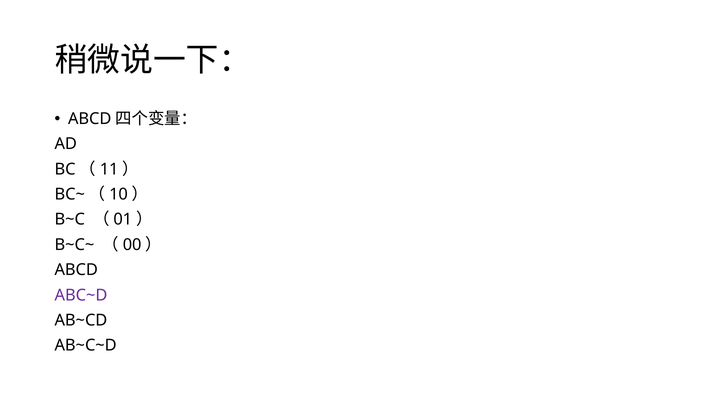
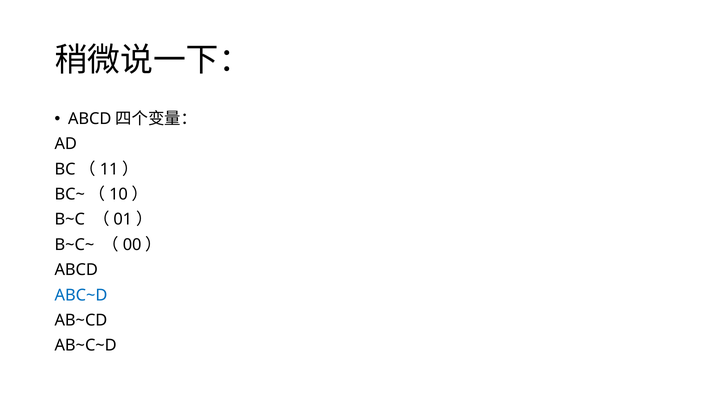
ABC~D colour: purple -> blue
